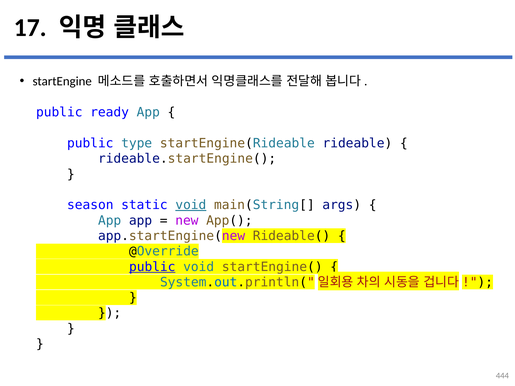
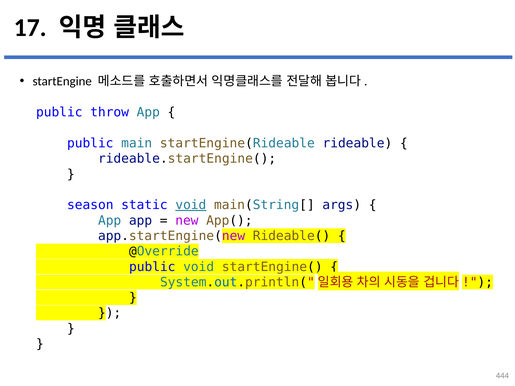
ready: ready -> throw
type: type -> main
public at (152, 267) underline: present -> none
